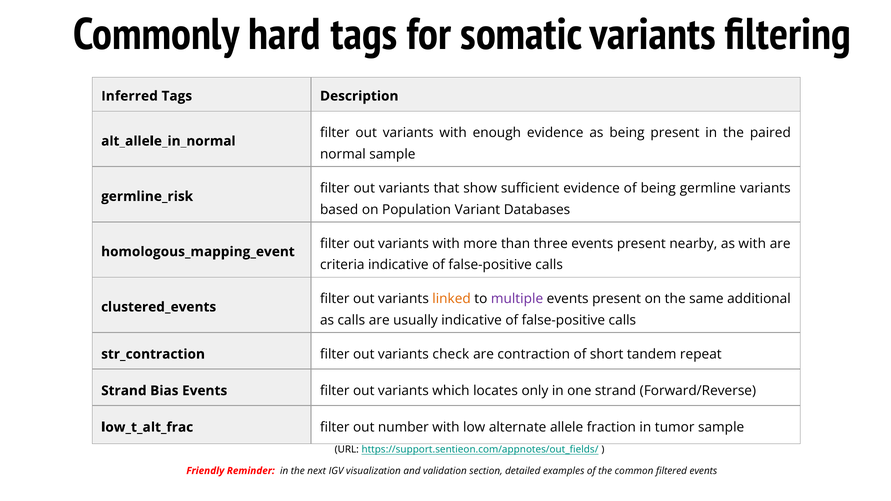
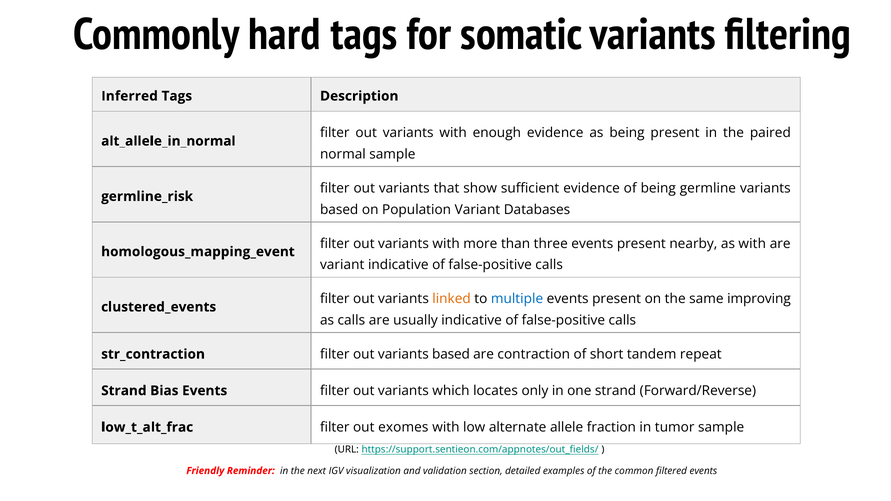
criteria at (342, 265): criteria -> variant
multiple colour: purple -> blue
additional: additional -> improving
out variants check: check -> based
number: number -> exomes
